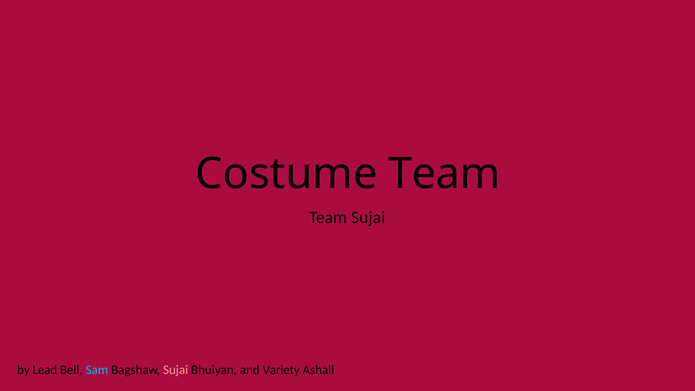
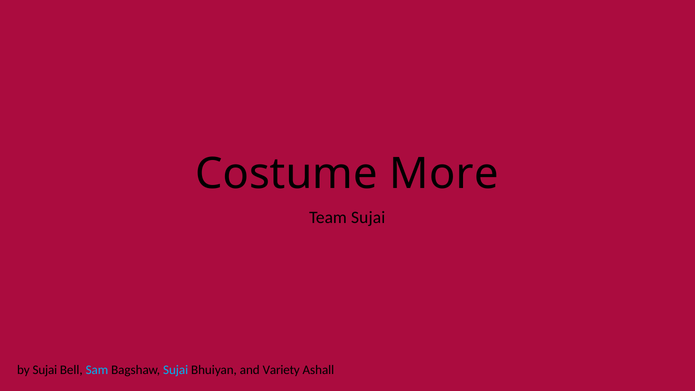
Costume Team: Team -> More
by Lead: Lead -> Sujai
Sujai at (176, 370) colour: pink -> light blue
